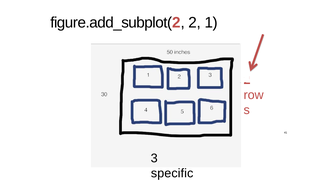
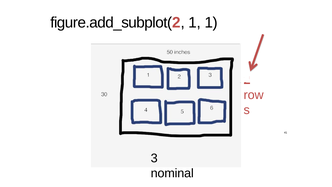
figure.add_subplot(2 2: 2 -> 1
specific: specific -> nominal
